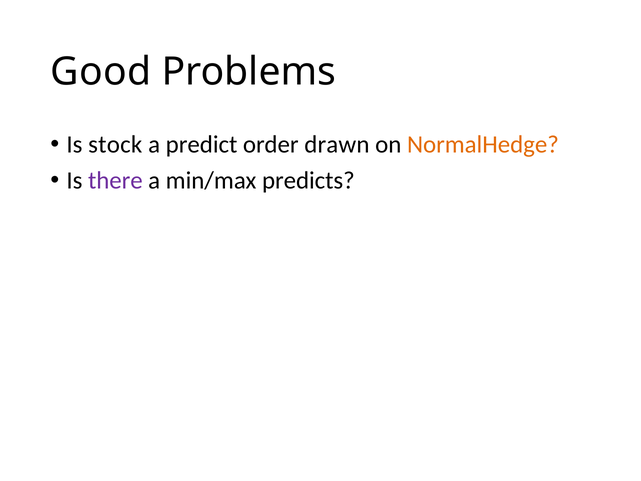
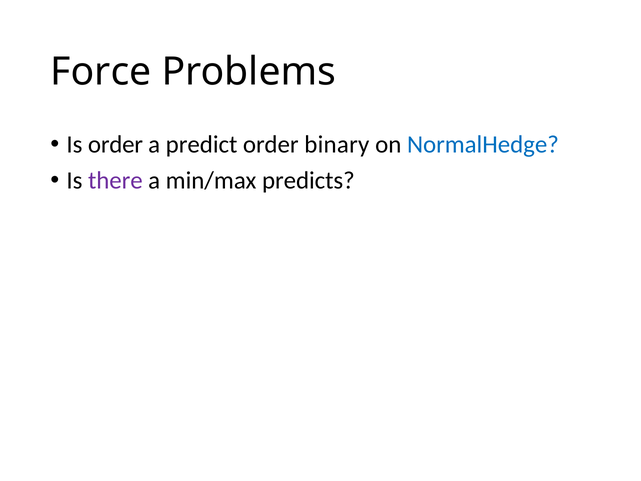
Good: Good -> Force
Is stock: stock -> order
drawn: drawn -> binary
NormalHedge colour: orange -> blue
